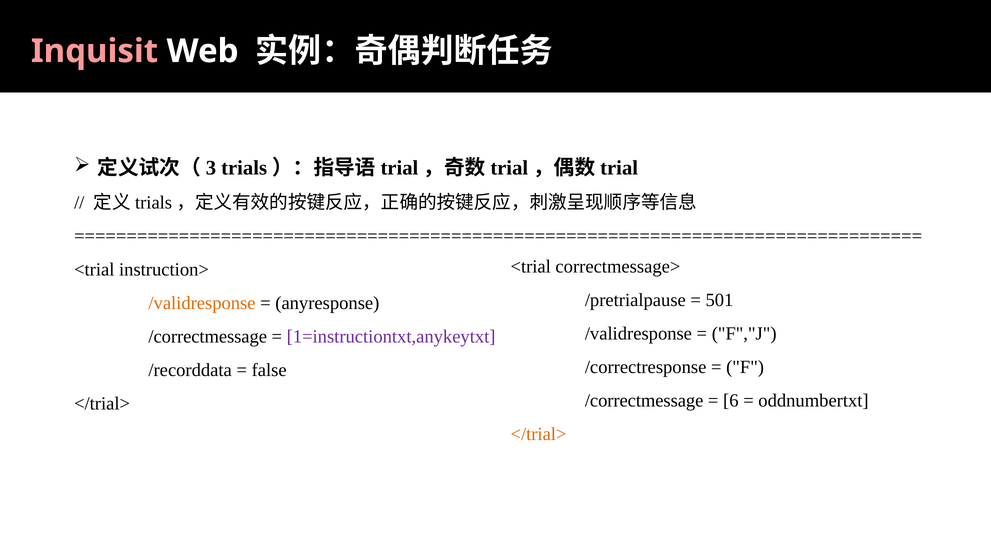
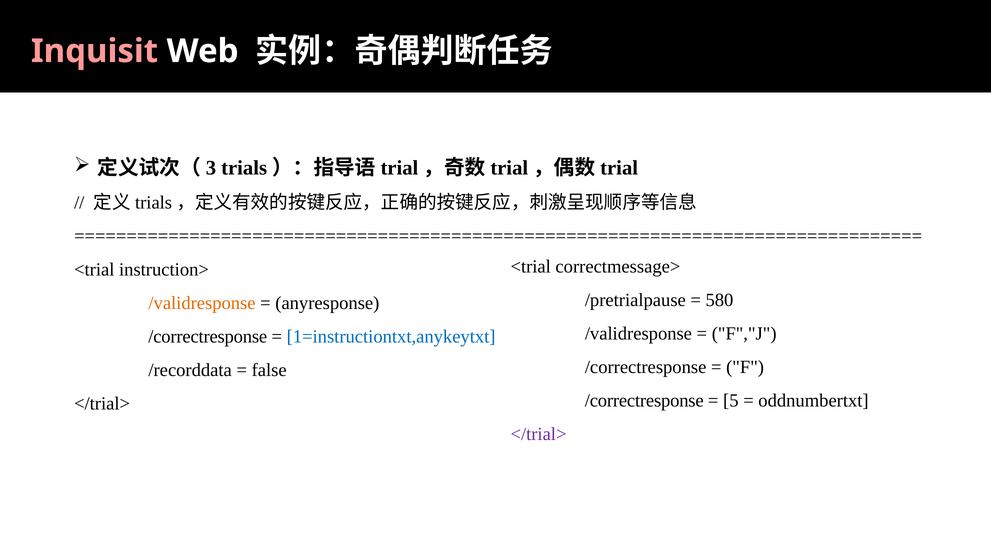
501: 501 -> 580
/correctmessage at (208, 336): /correctmessage -> /correctresponse
1=instructiontxt,anykeytxt colour: purple -> blue
/correctmessage at (644, 400): /correctmessage -> /correctresponse
6: 6 -> 5
</trial> at (539, 433) colour: orange -> purple
